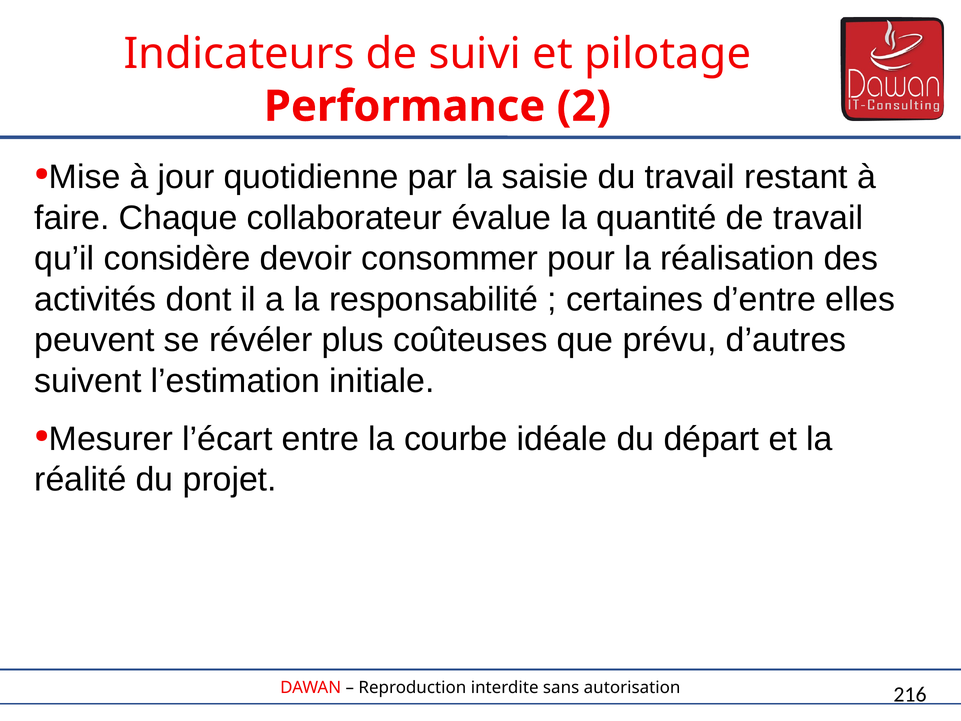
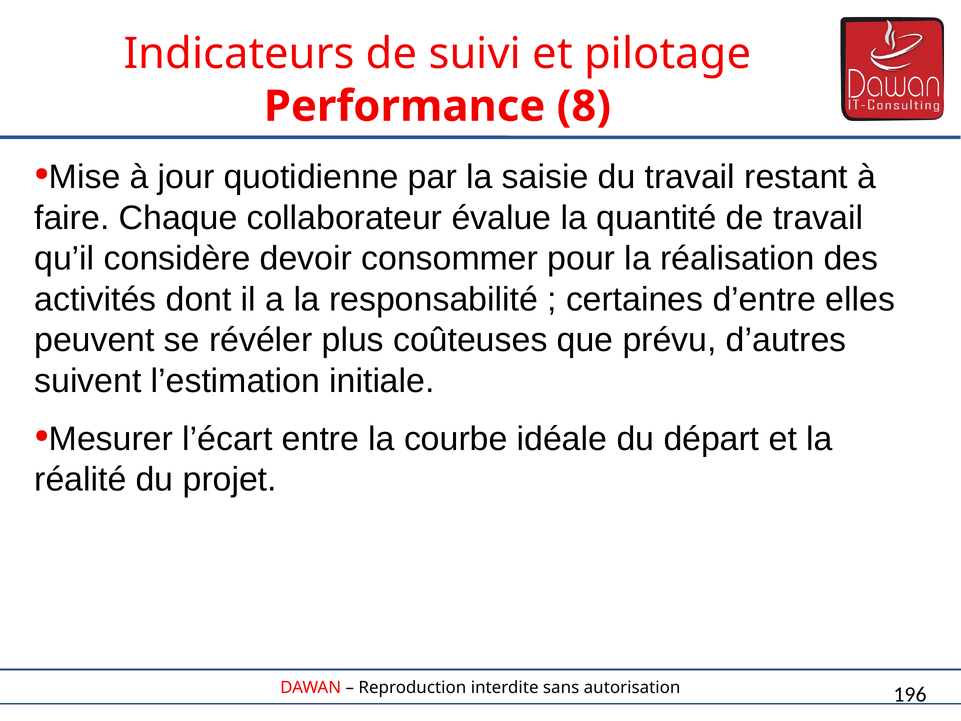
2: 2 -> 8
216: 216 -> 196
